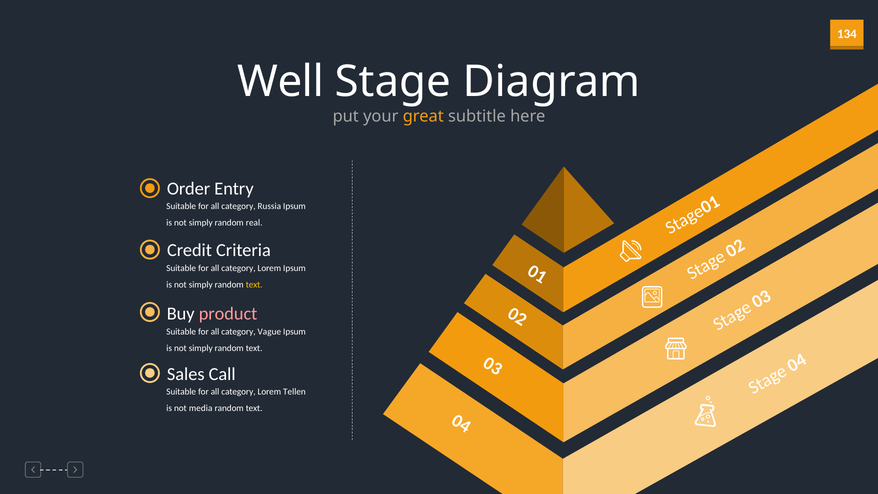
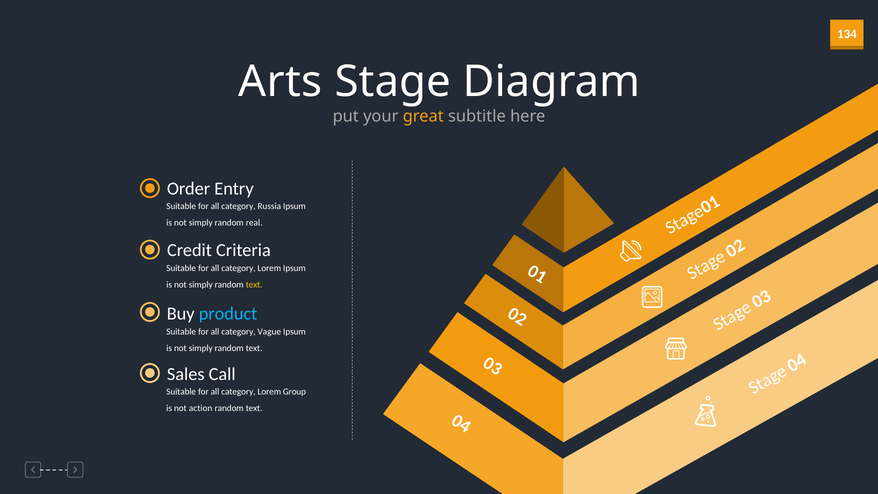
Well: Well -> Arts
product colour: pink -> light blue
Tellen: Tellen -> Group
media: media -> action
